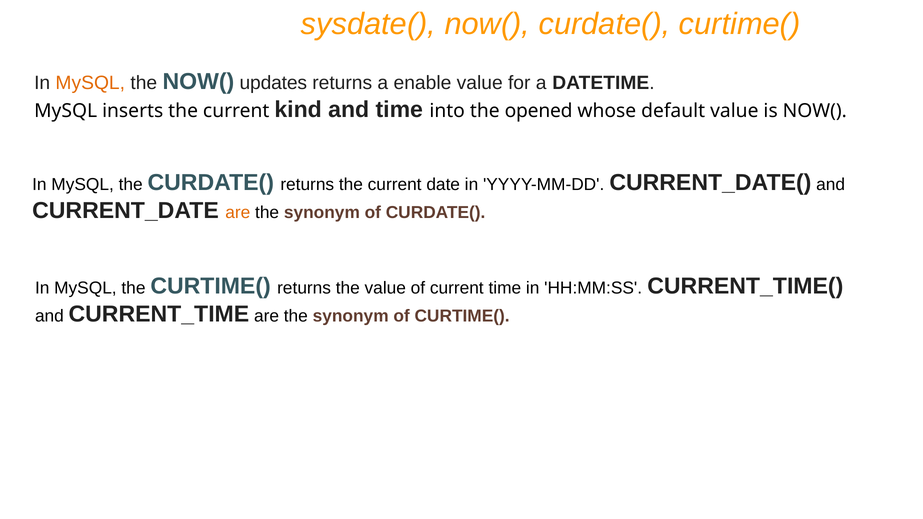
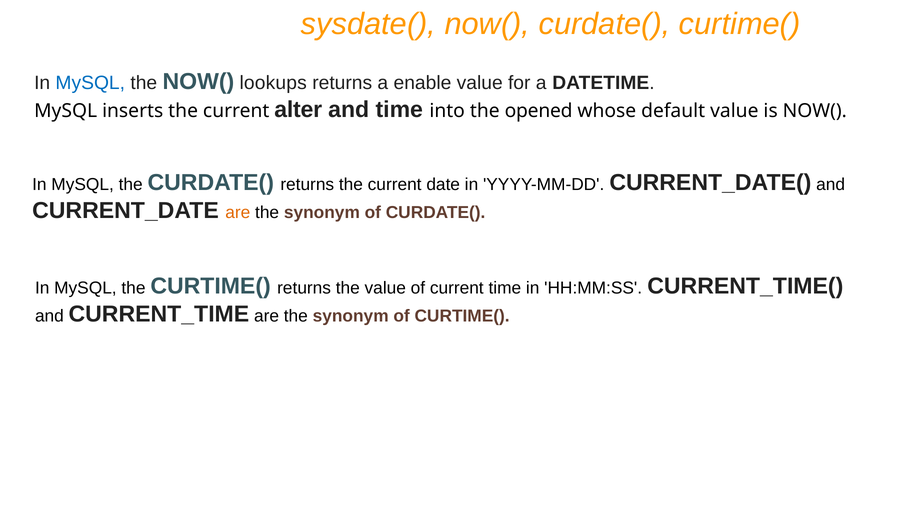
MySQL at (90, 83) colour: orange -> blue
updates: updates -> lookups
kind: kind -> alter
